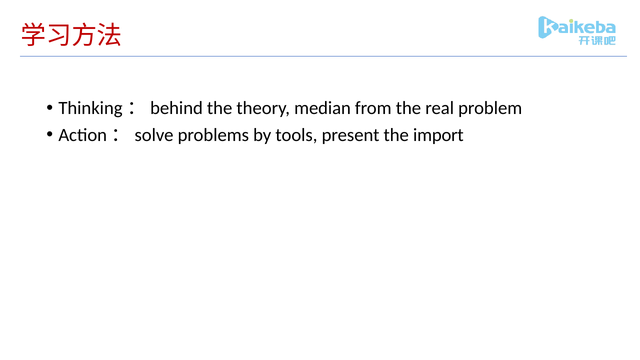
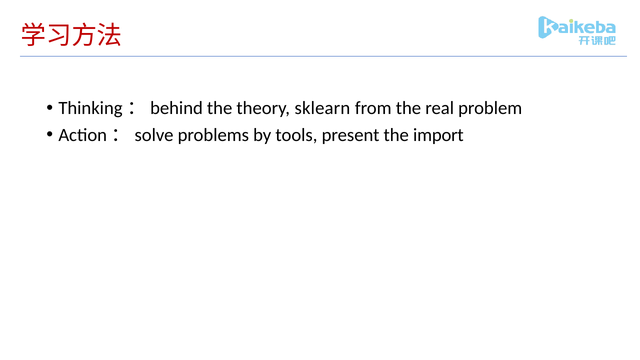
median: median -> sklearn
